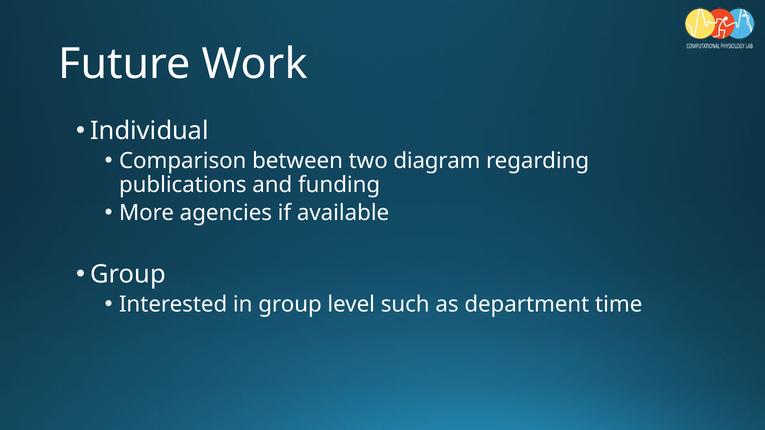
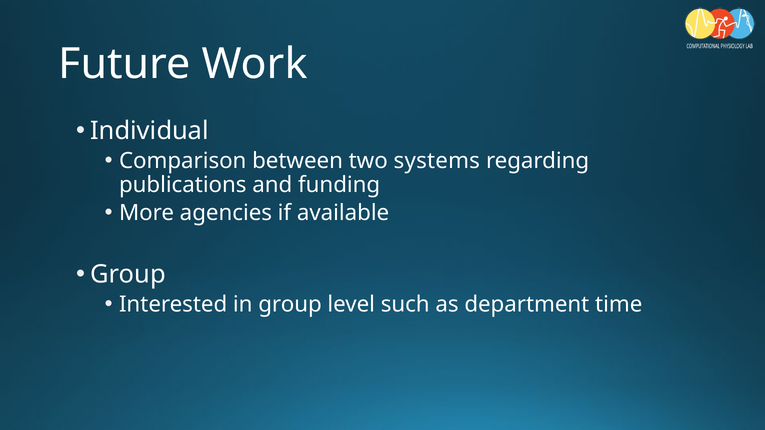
diagram: diagram -> systems
